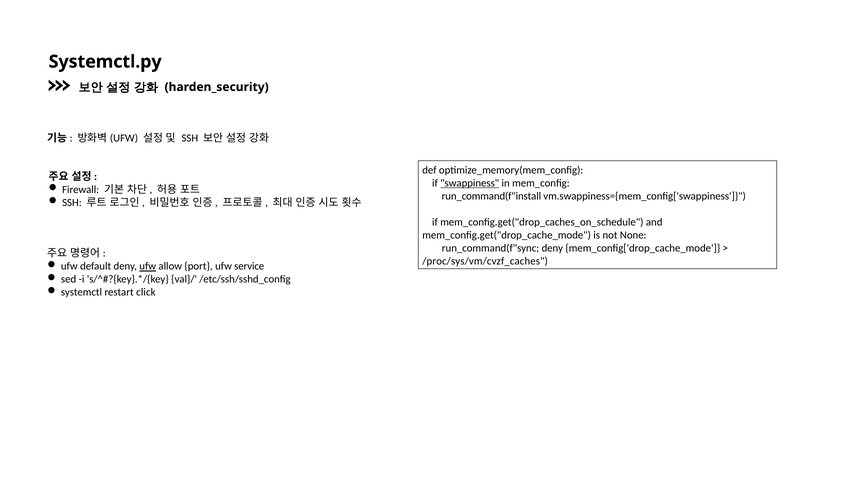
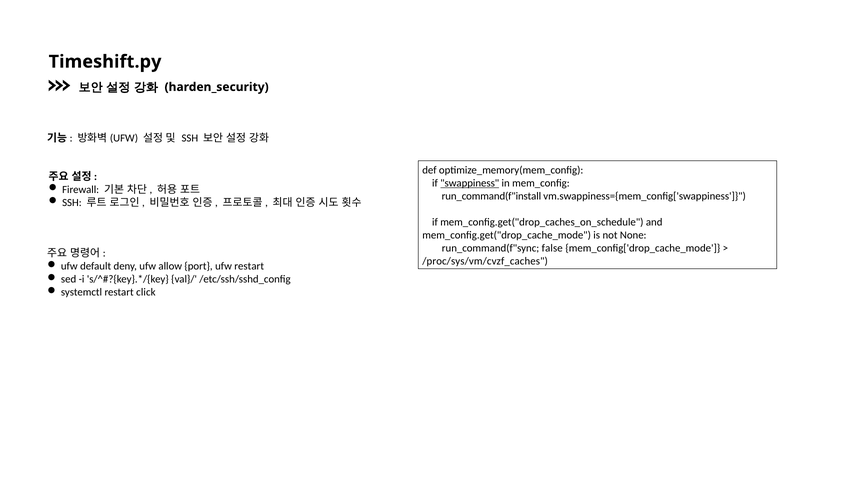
Systemctl.py: Systemctl.py -> Timeshift.py
run_command(f"sync deny: deny -> false
ufw at (148, 266) underline: present -> none
ufw service: service -> restart
